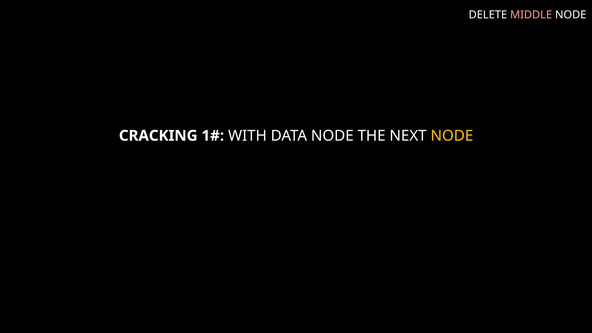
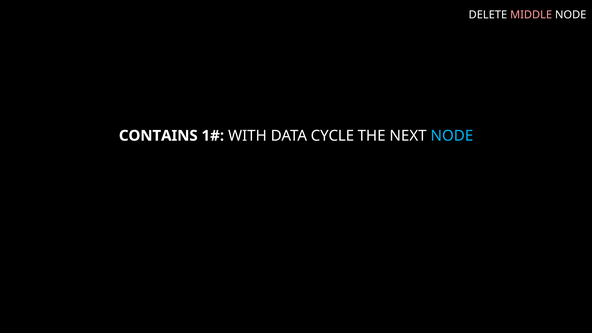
CRACKING: CRACKING -> CONTAINS
DATA NODE: NODE -> CYCLE
NODE at (452, 136) colour: yellow -> light blue
